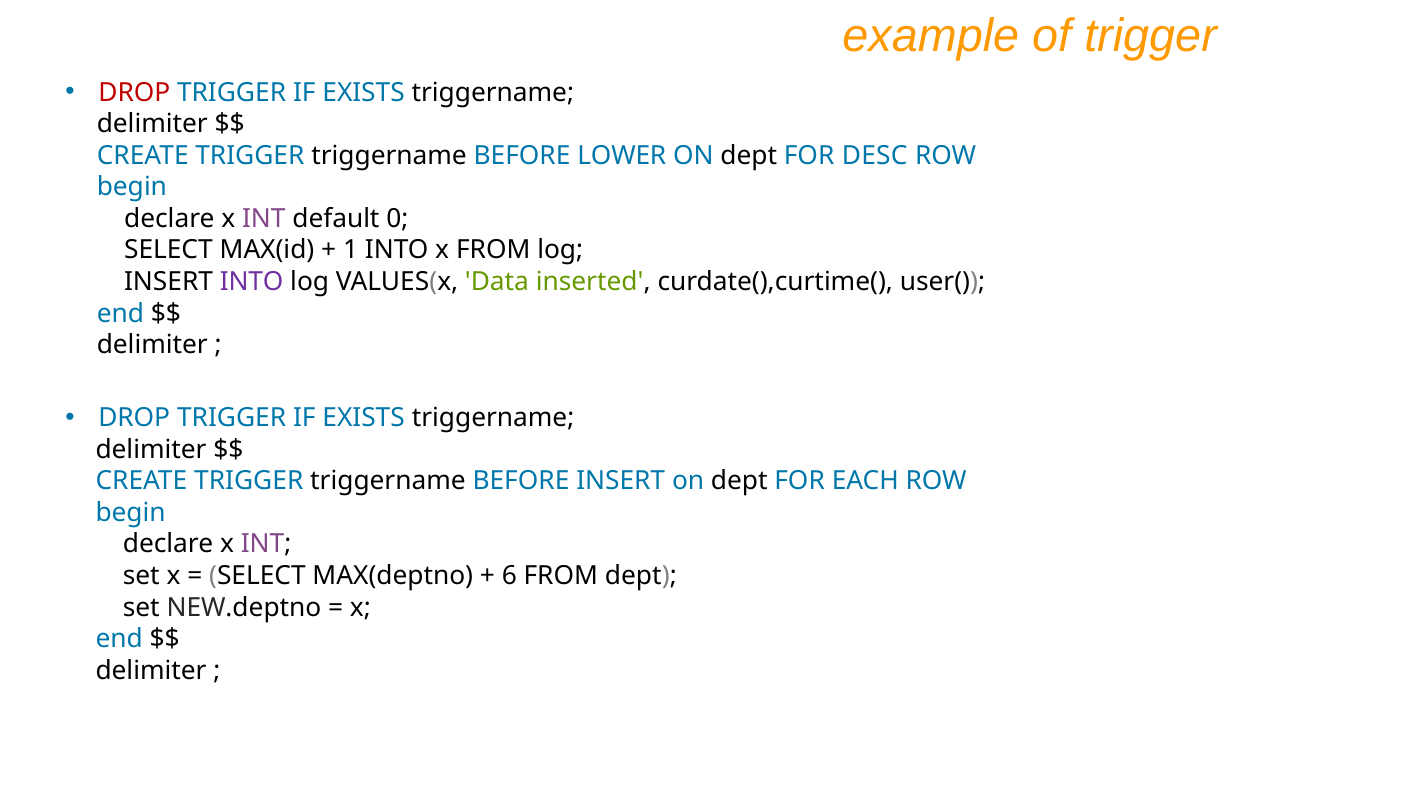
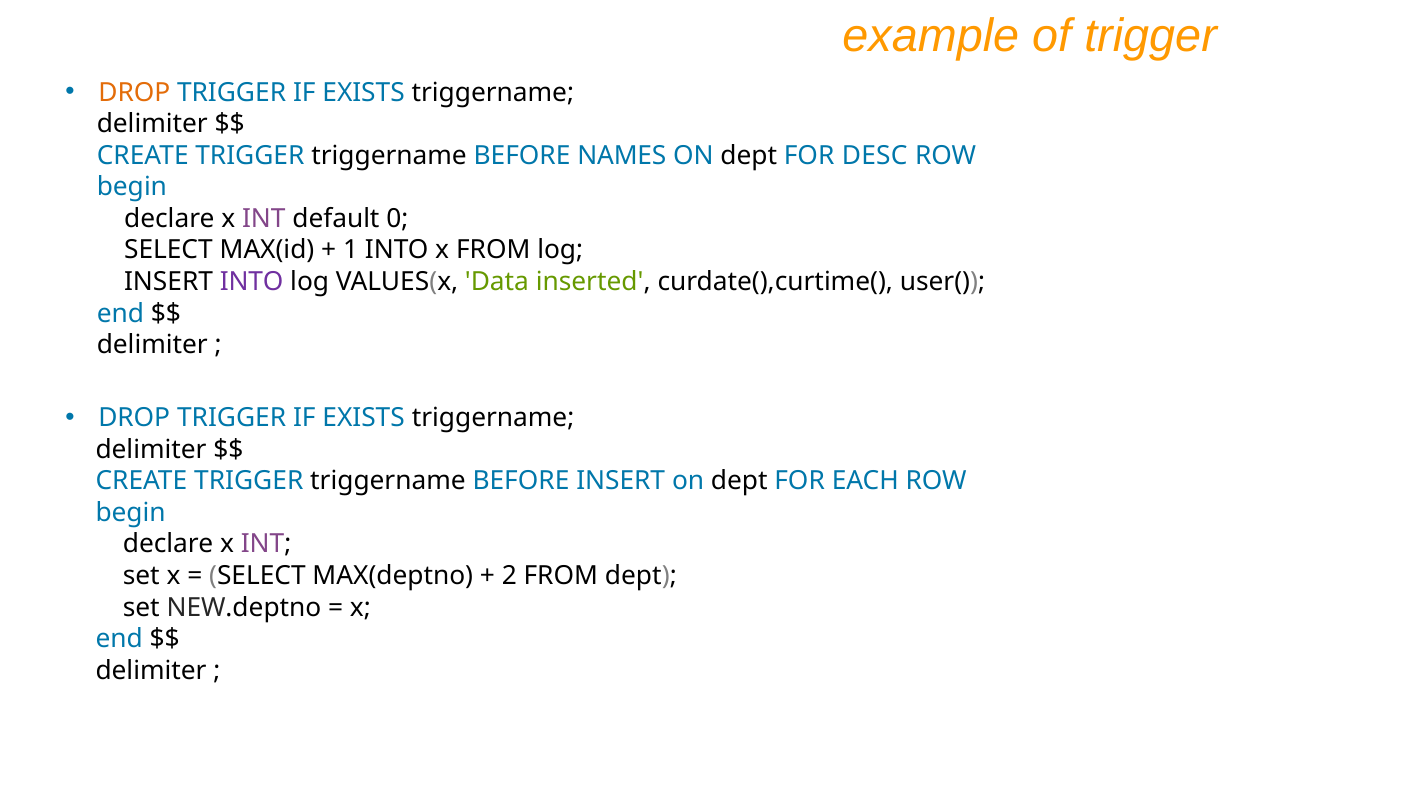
DROP at (134, 92) colour: red -> orange
LOWER: LOWER -> NAMES
6: 6 -> 2
